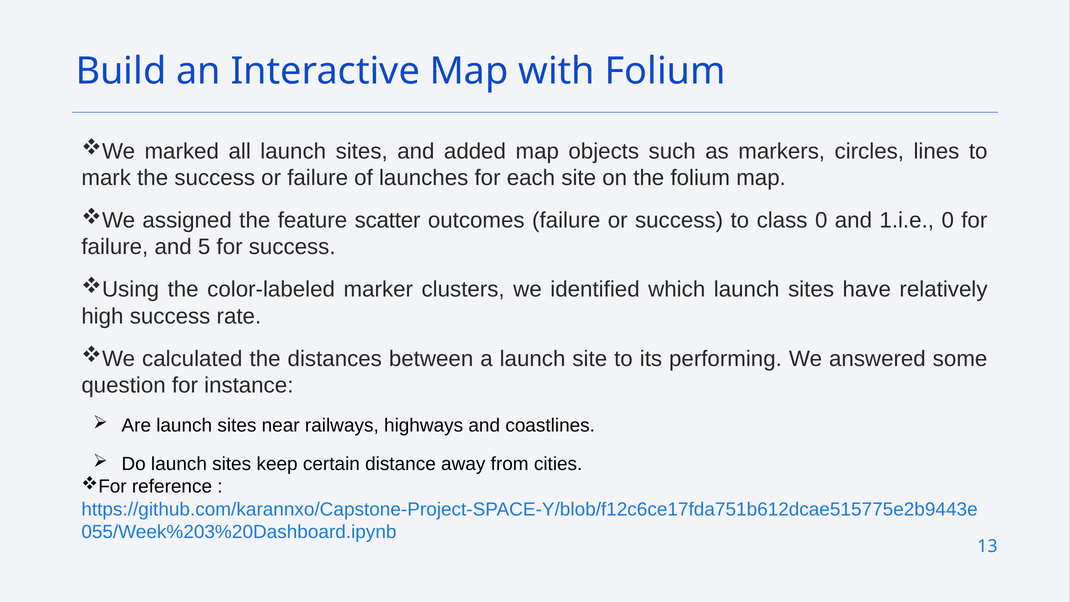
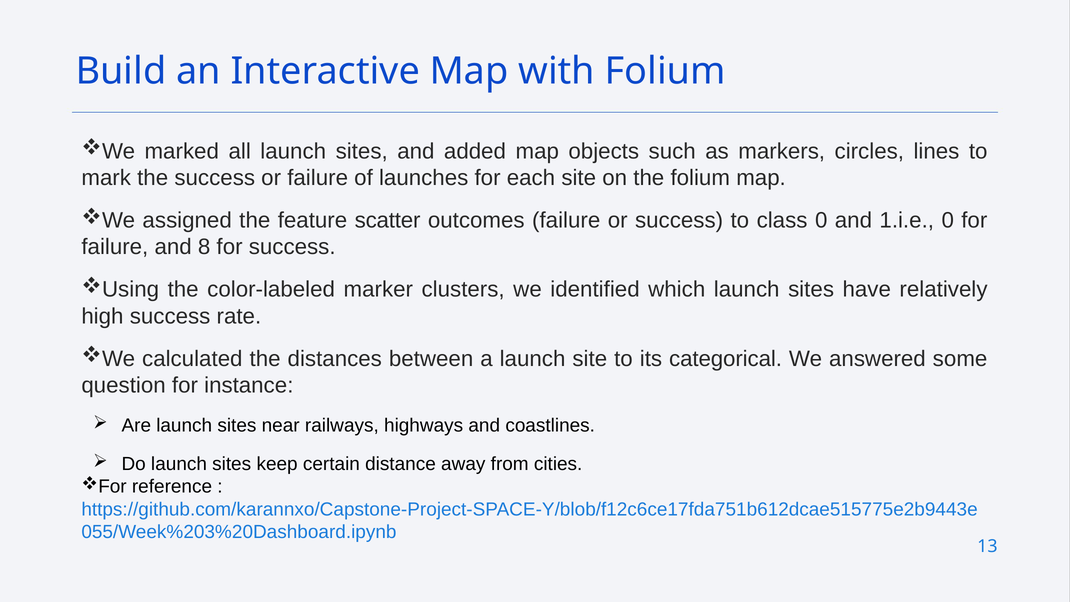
5: 5 -> 8
performing: performing -> categorical
